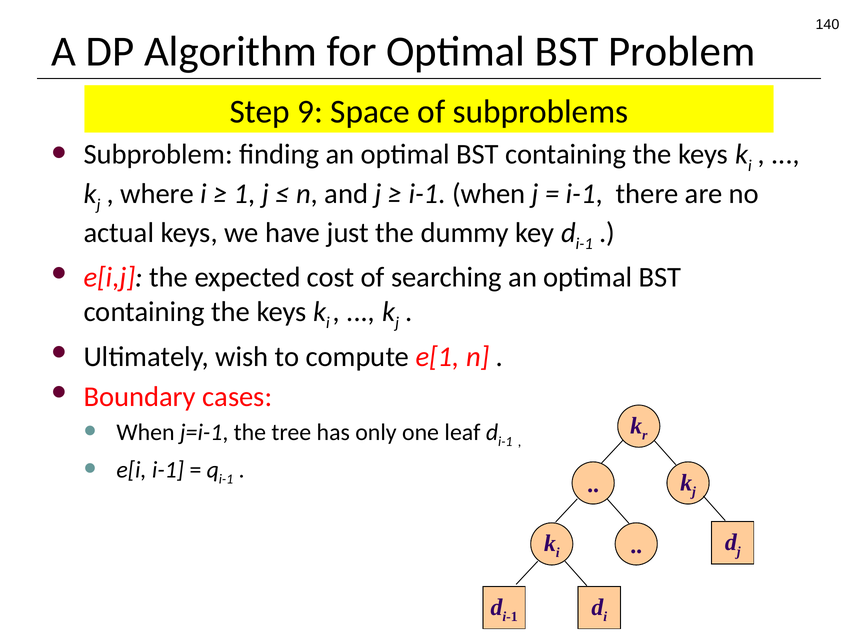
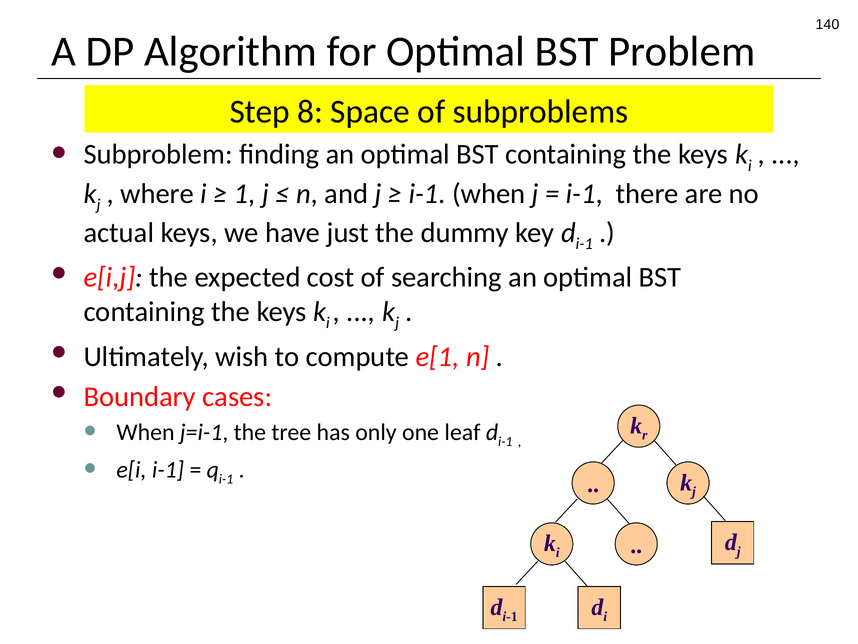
9: 9 -> 8
